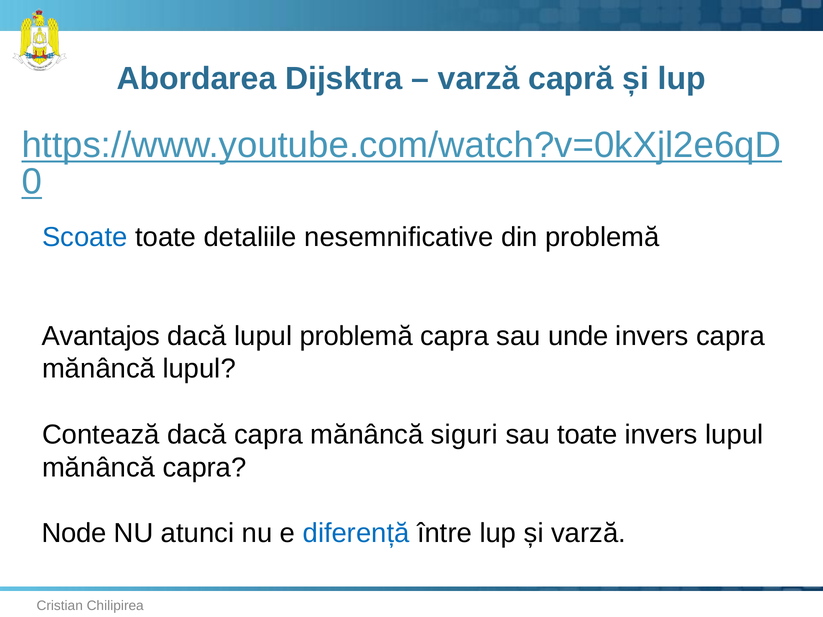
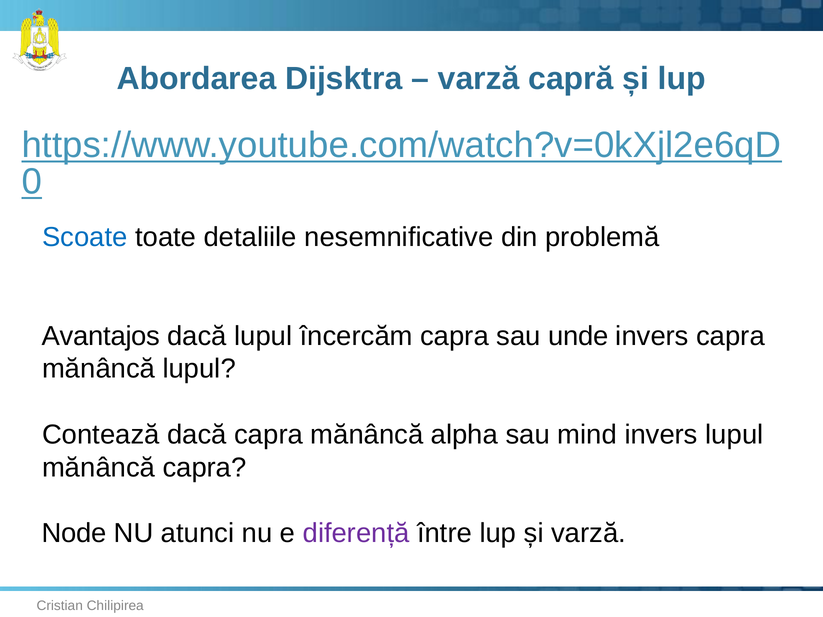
lupul problemă: problemă -> încercăm
siguri: siguri -> alpha
sau toate: toate -> mind
diferență colour: blue -> purple
